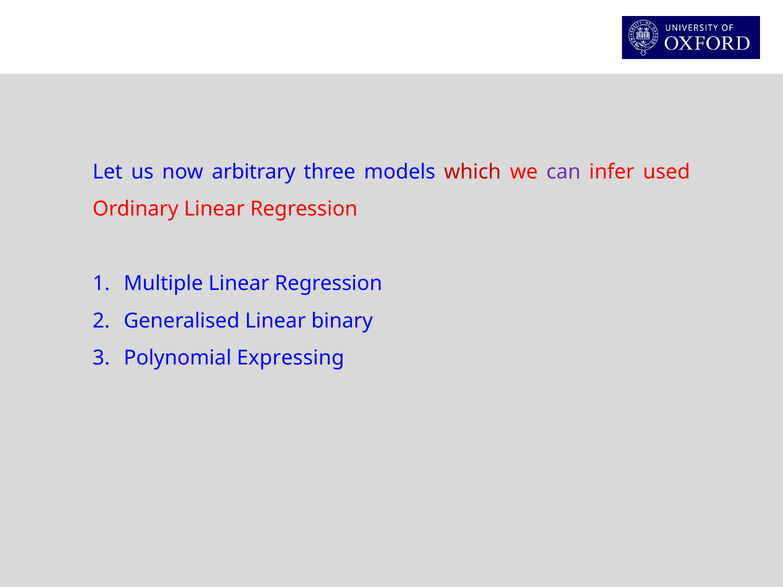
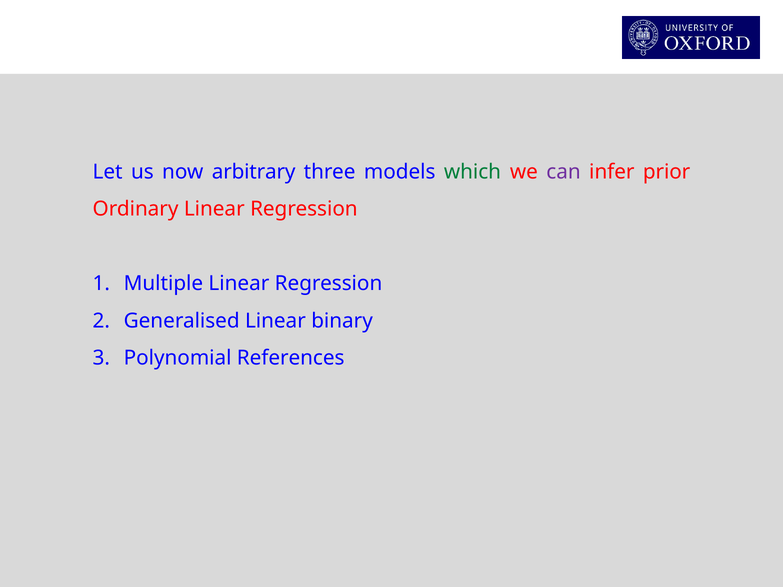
which colour: red -> green
used: used -> prior
Expressing: Expressing -> References
